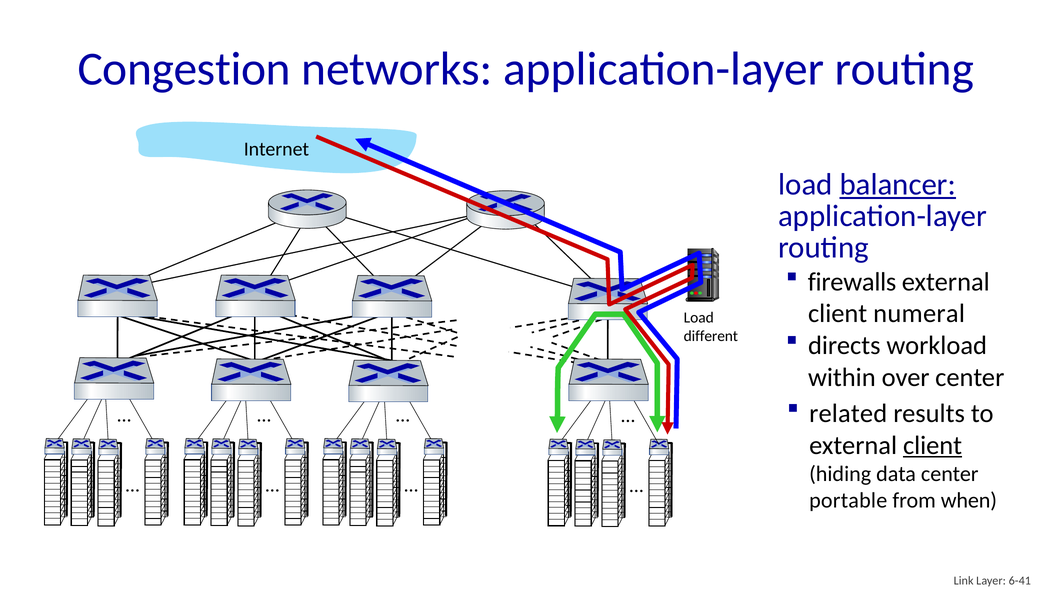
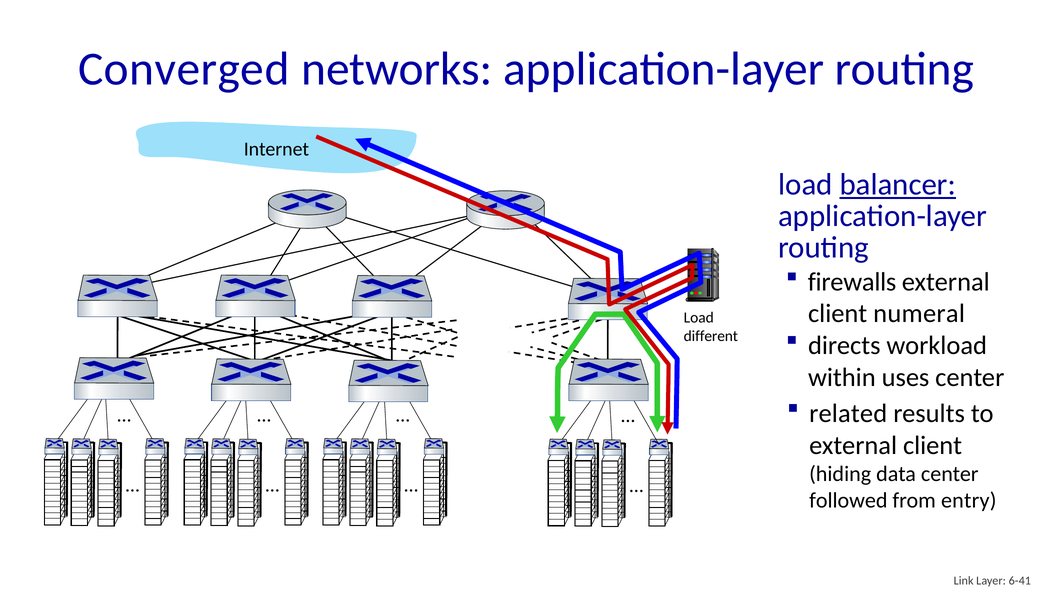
Congestion: Congestion -> Converged
over: over -> uses
client at (933, 445) underline: present -> none
portable: portable -> followed
when: when -> entry
